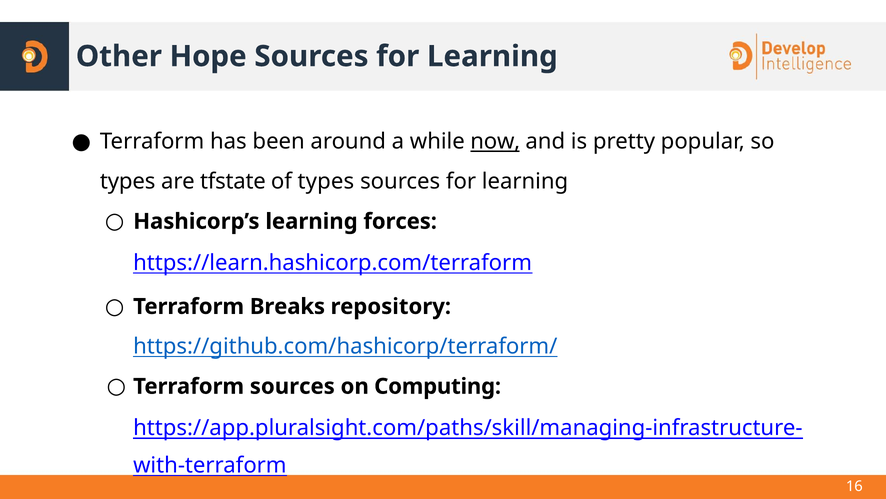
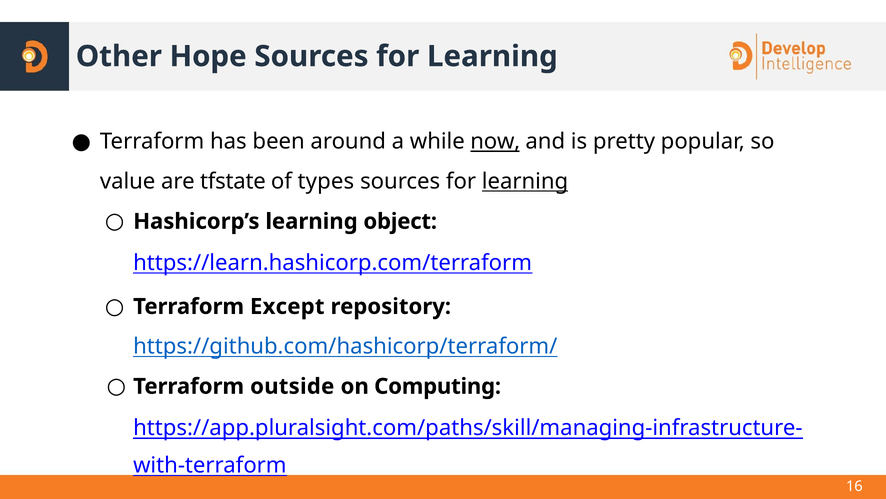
types at (128, 181): types -> value
learning at (525, 181) underline: none -> present
forces: forces -> object
Breaks: Breaks -> Except
Terraform sources: sources -> outside
